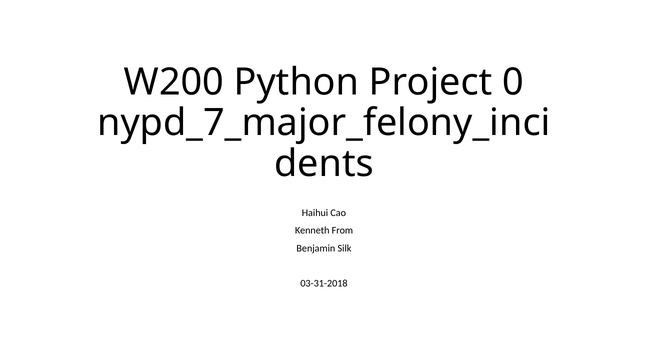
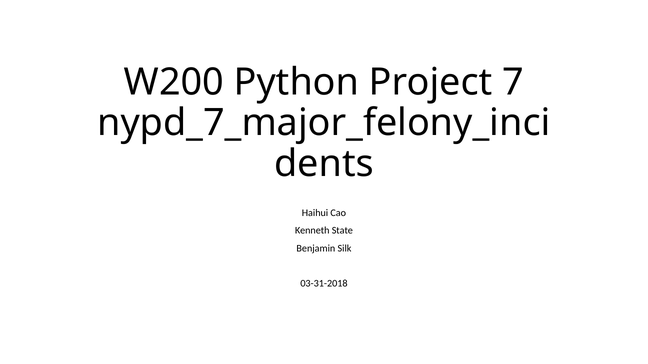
0: 0 -> 7
From: From -> State
